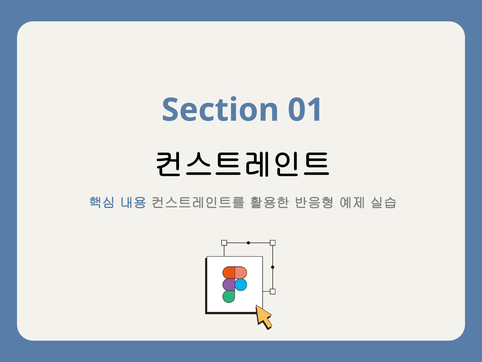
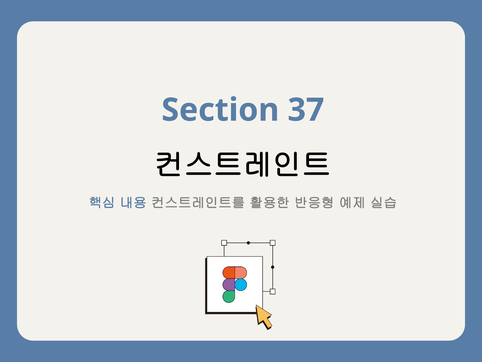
01: 01 -> 37
